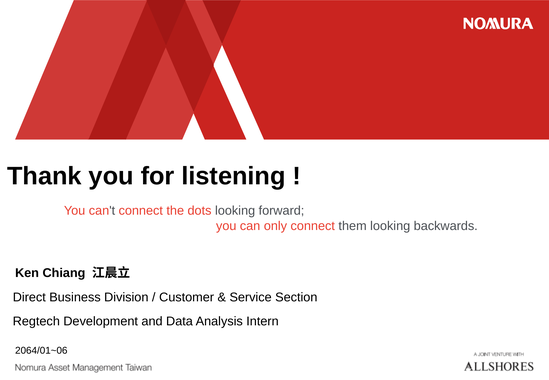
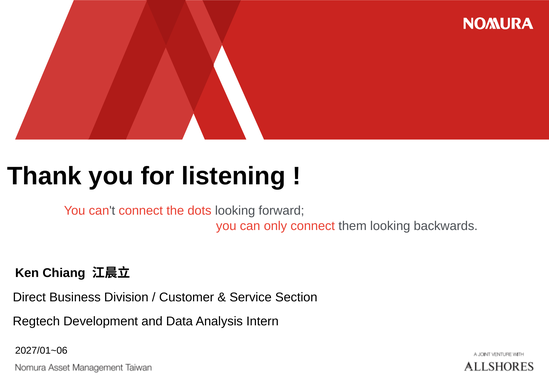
2064/01~06: 2064/01~06 -> 2027/01~06
